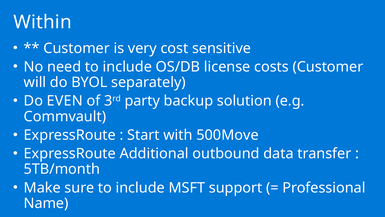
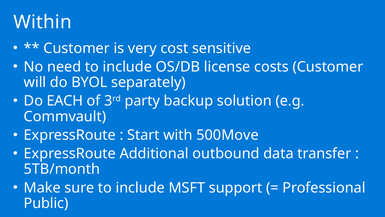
EVEN: EVEN -> EACH
Name: Name -> Public
